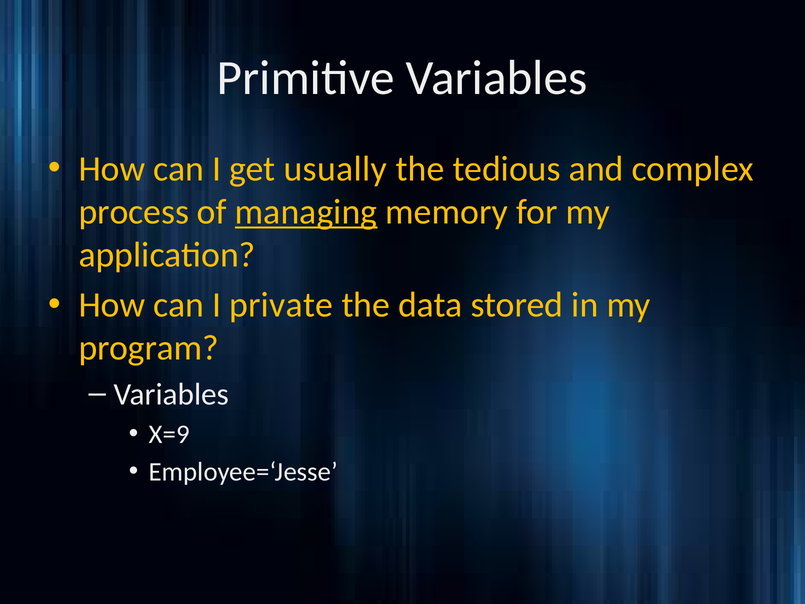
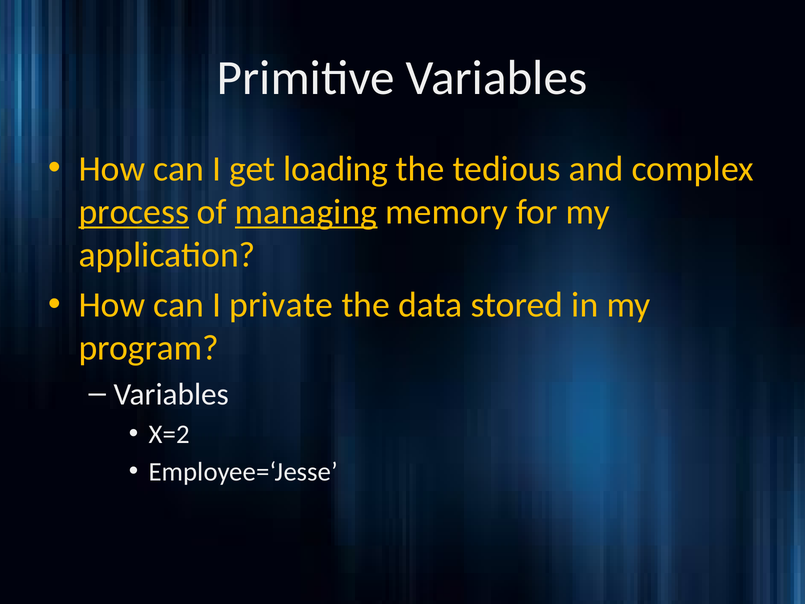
usually: usually -> loading
process underline: none -> present
X=9: X=9 -> X=2
